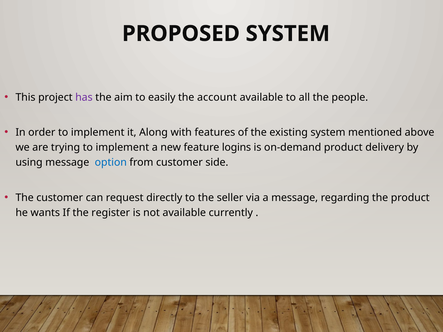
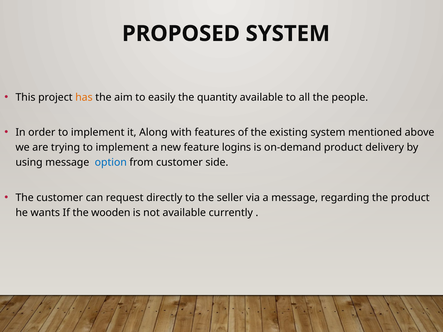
has colour: purple -> orange
account: account -> quantity
register: register -> wooden
